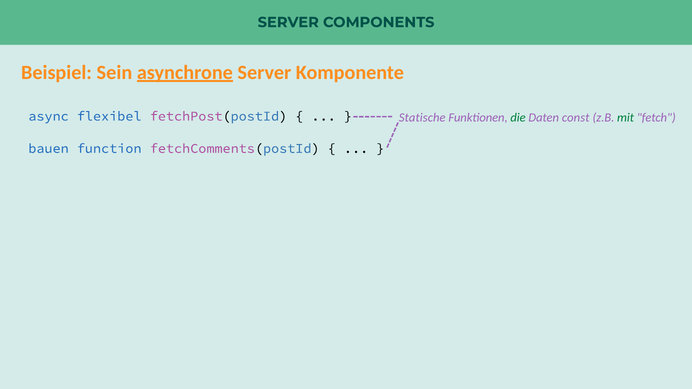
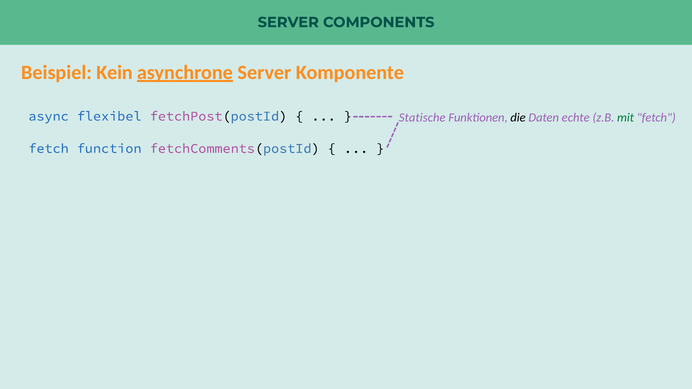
Sein: Sein -> Kein
die colour: green -> black
const: const -> echte
bauen at (49, 149): bauen -> fetch
